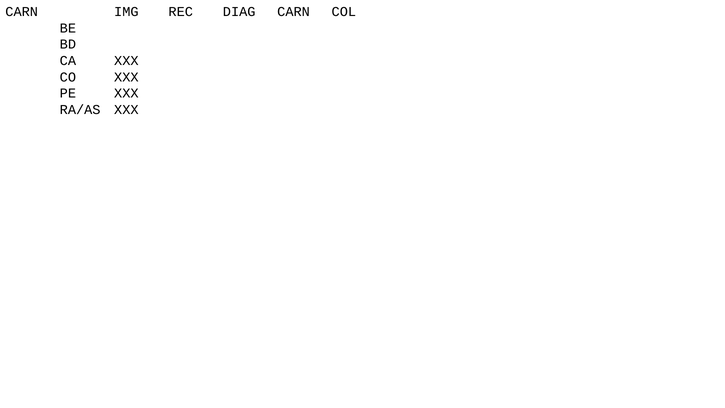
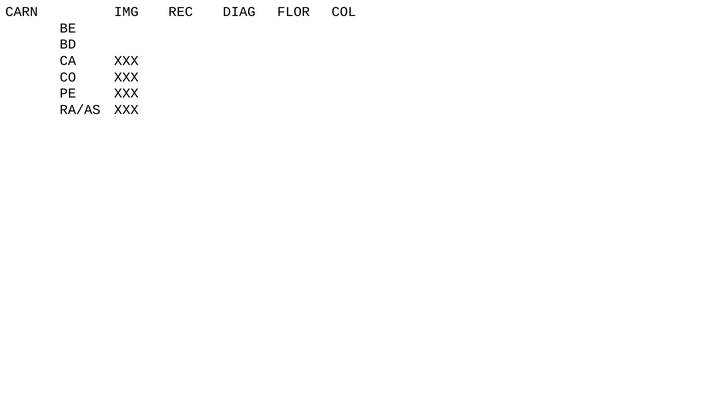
DIAG CARN: CARN -> FLOR
